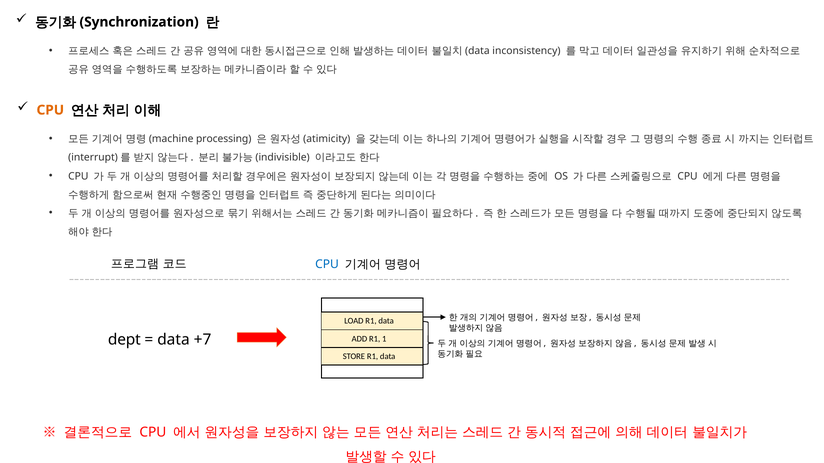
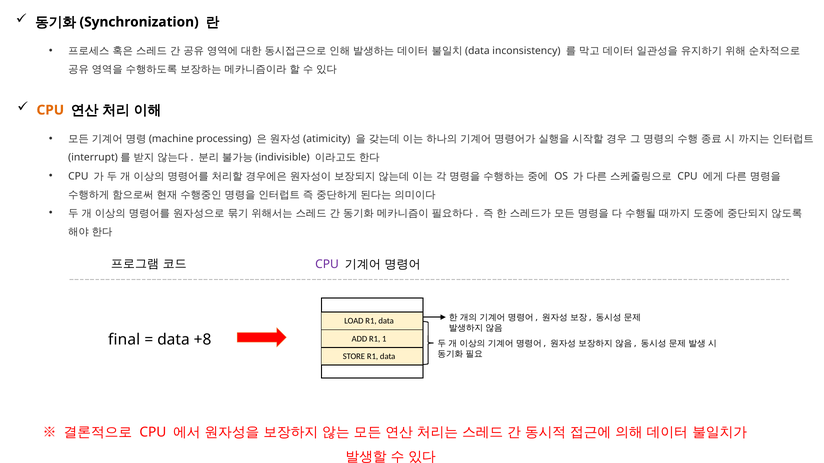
CPU at (327, 265) colour: blue -> purple
dept: dept -> final
+7: +7 -> +8
